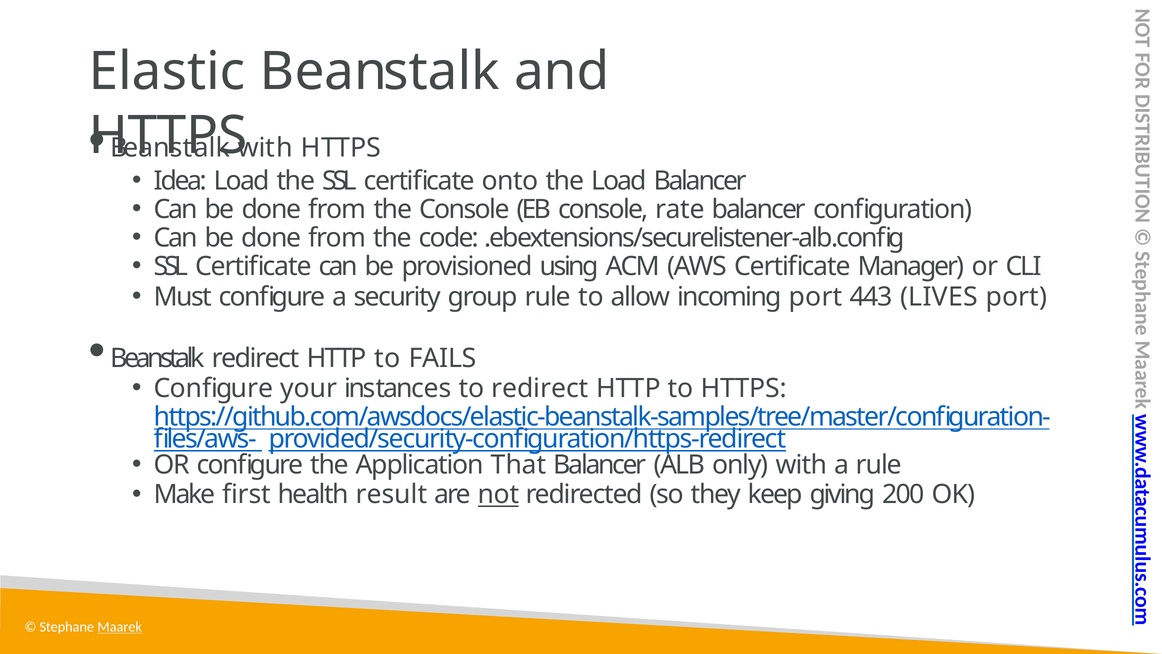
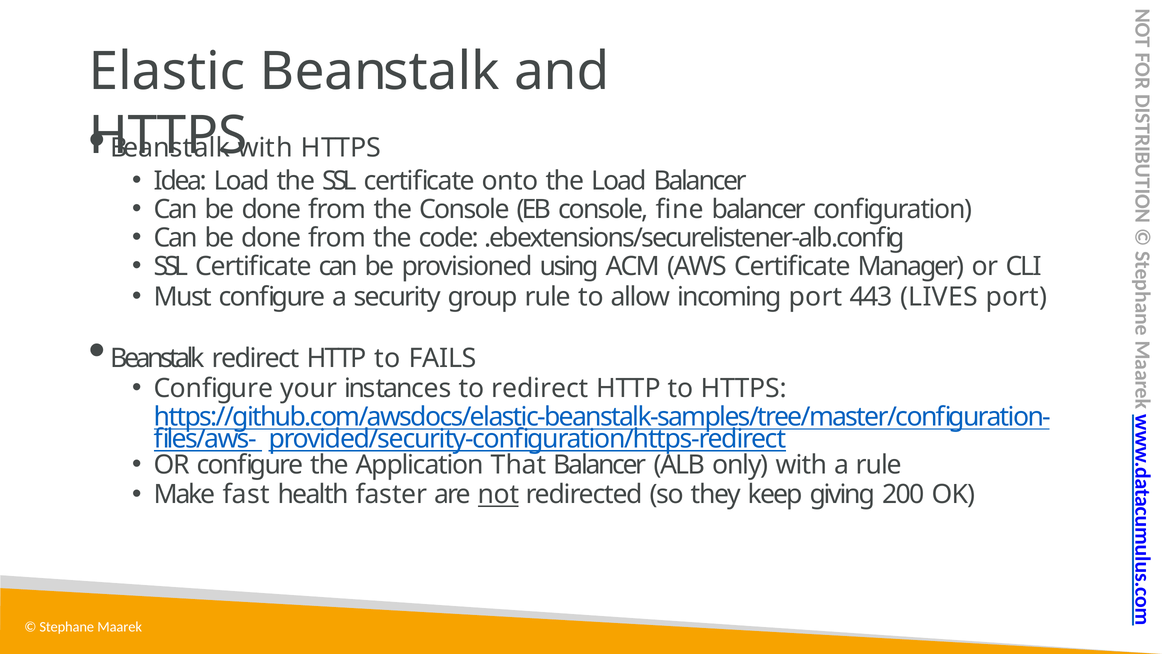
rate: rate -> fine
first: first -> fast
result: result -> faster
Maarek underline: present -> none
